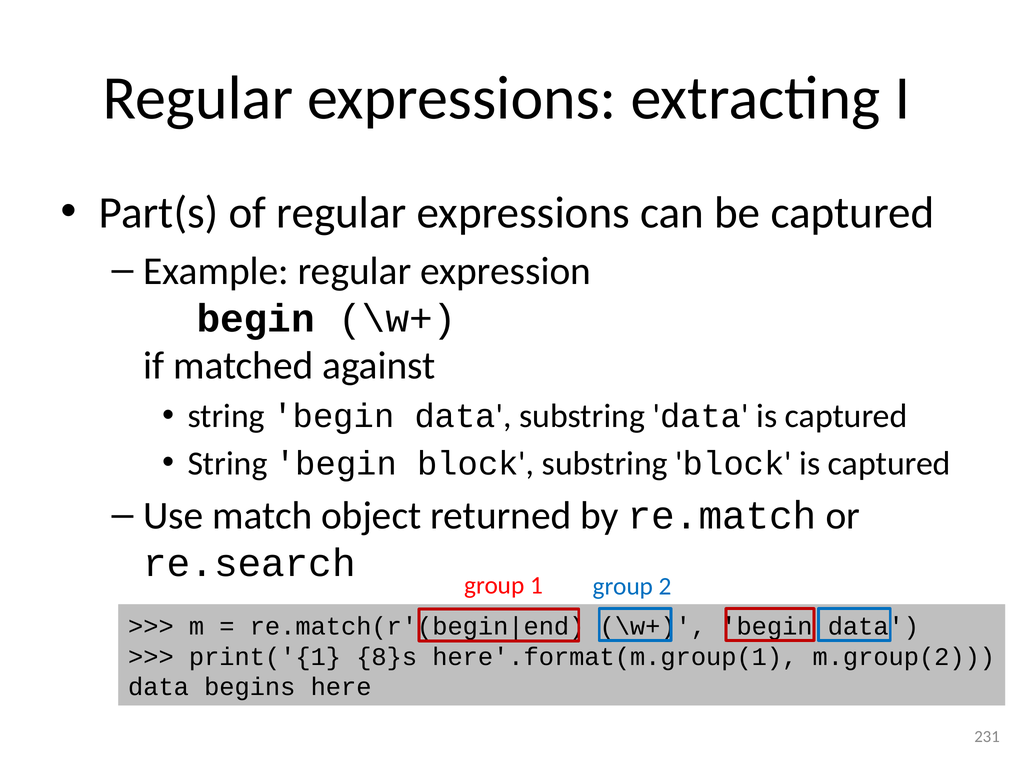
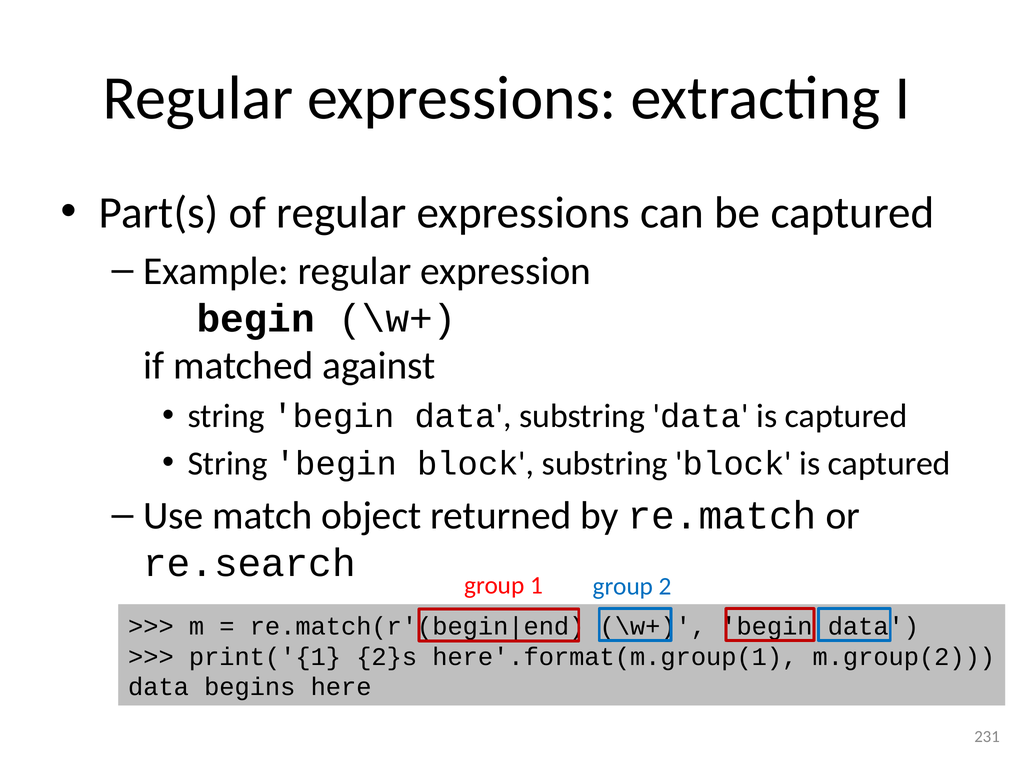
8}s: 8}s -> 2}s
